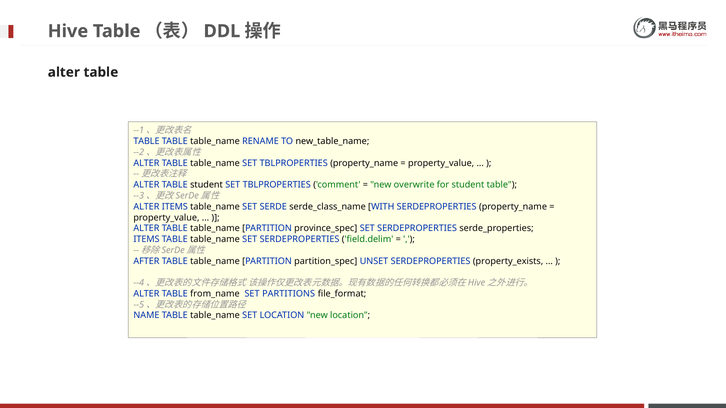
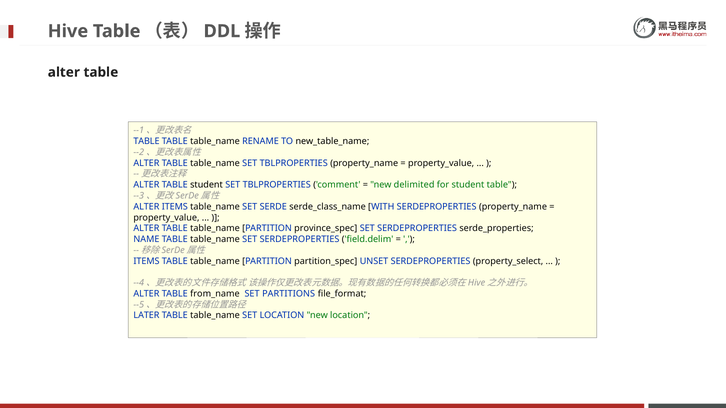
overwrite: overwrite -> delimited
ITEMS at (146, 240): ITEMS -> NAME
AFTER at (146, 261): AFTER -> ITEMS
property_exists: property_exists -> property_select
NAME: NAME -> LATER
